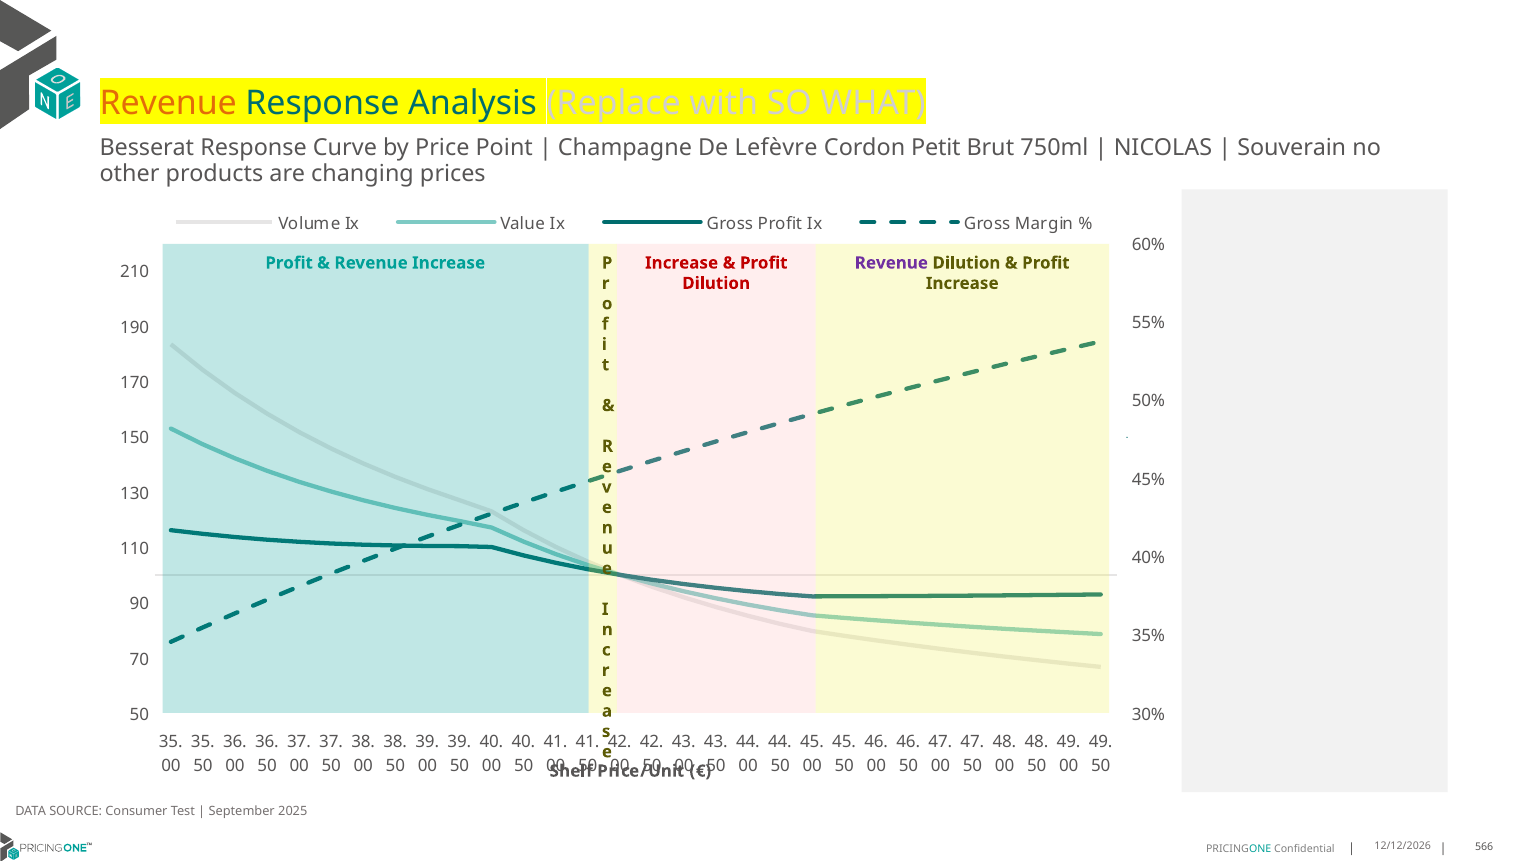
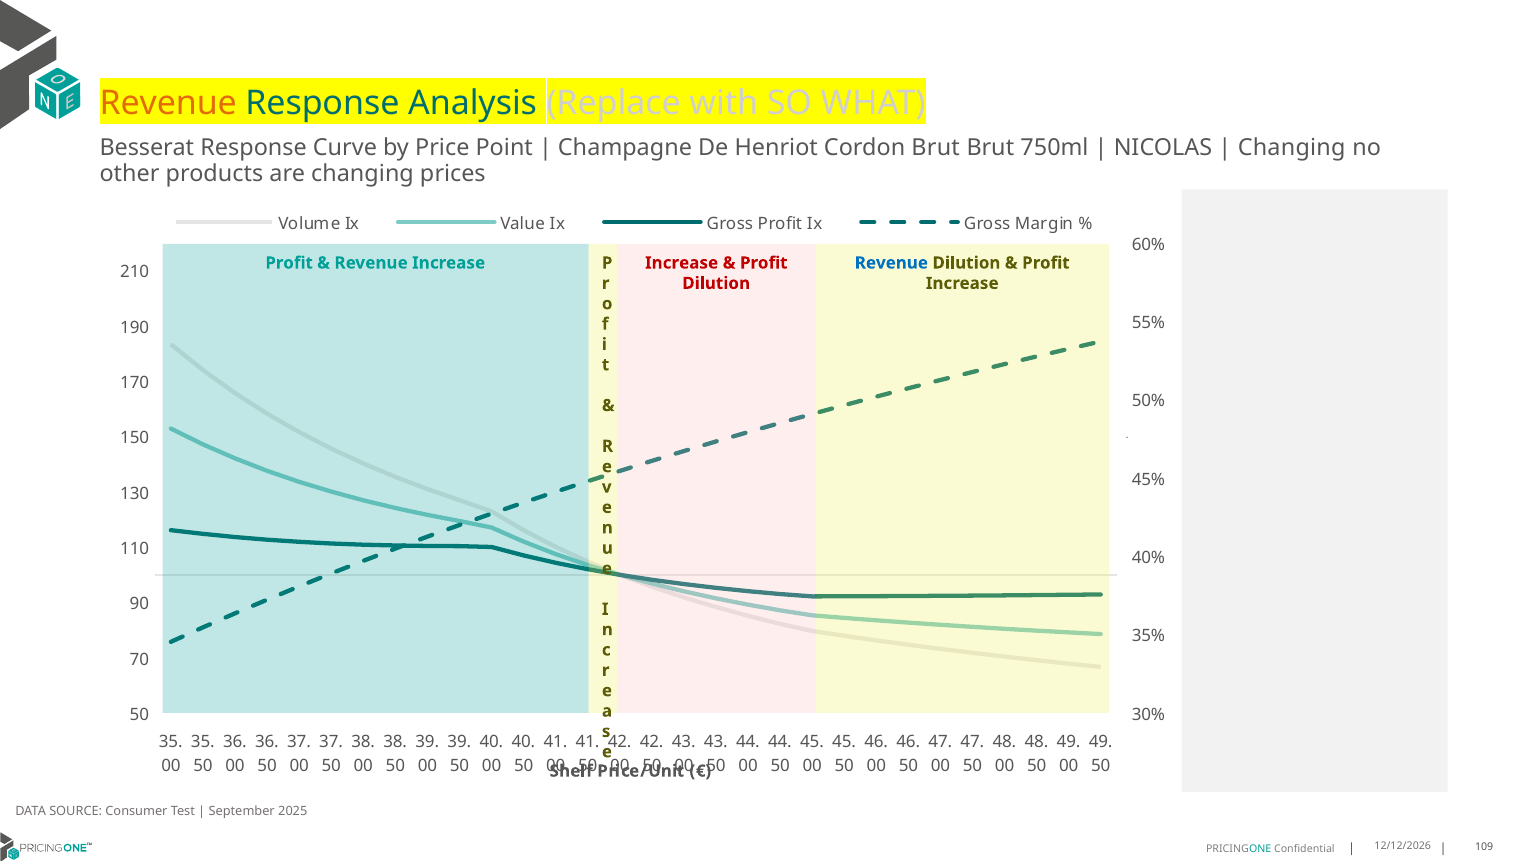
Lefèvre: Lefèvre -> Henriot
Cordon Petit: Petit -> Brut
Souverain at (1292, 148): Souverain -> Changing
Revenue at (891, 263) colour: purple -> blue
566: 566 -> 109
